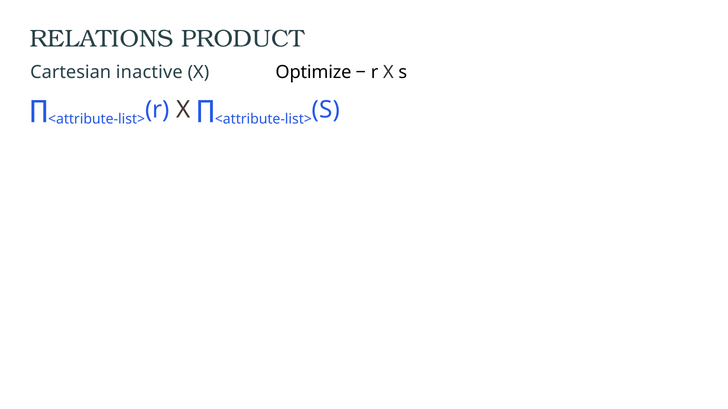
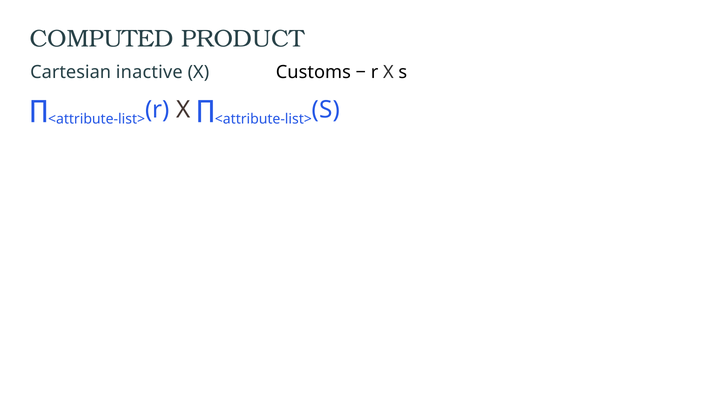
RELATIONS: RELATIONS -> COMPUTED
Optimize: Optimize -> Customs
